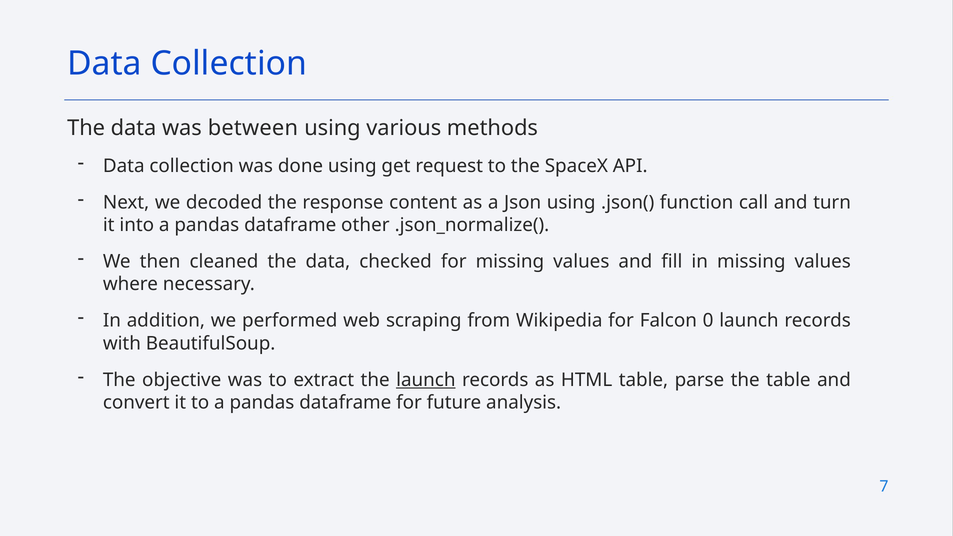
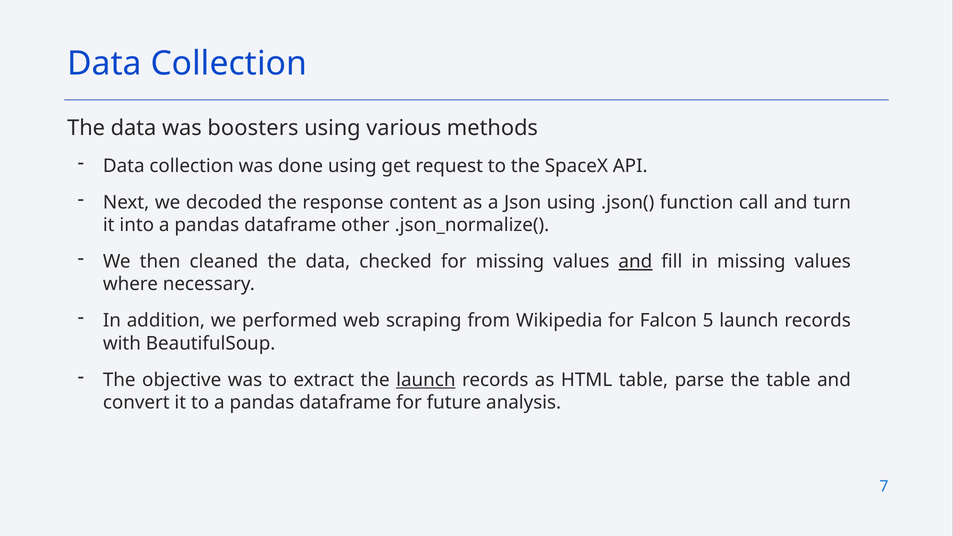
between: between -> boosters
and at (635, 262) underline: none -> present
0: 0 -> 5
